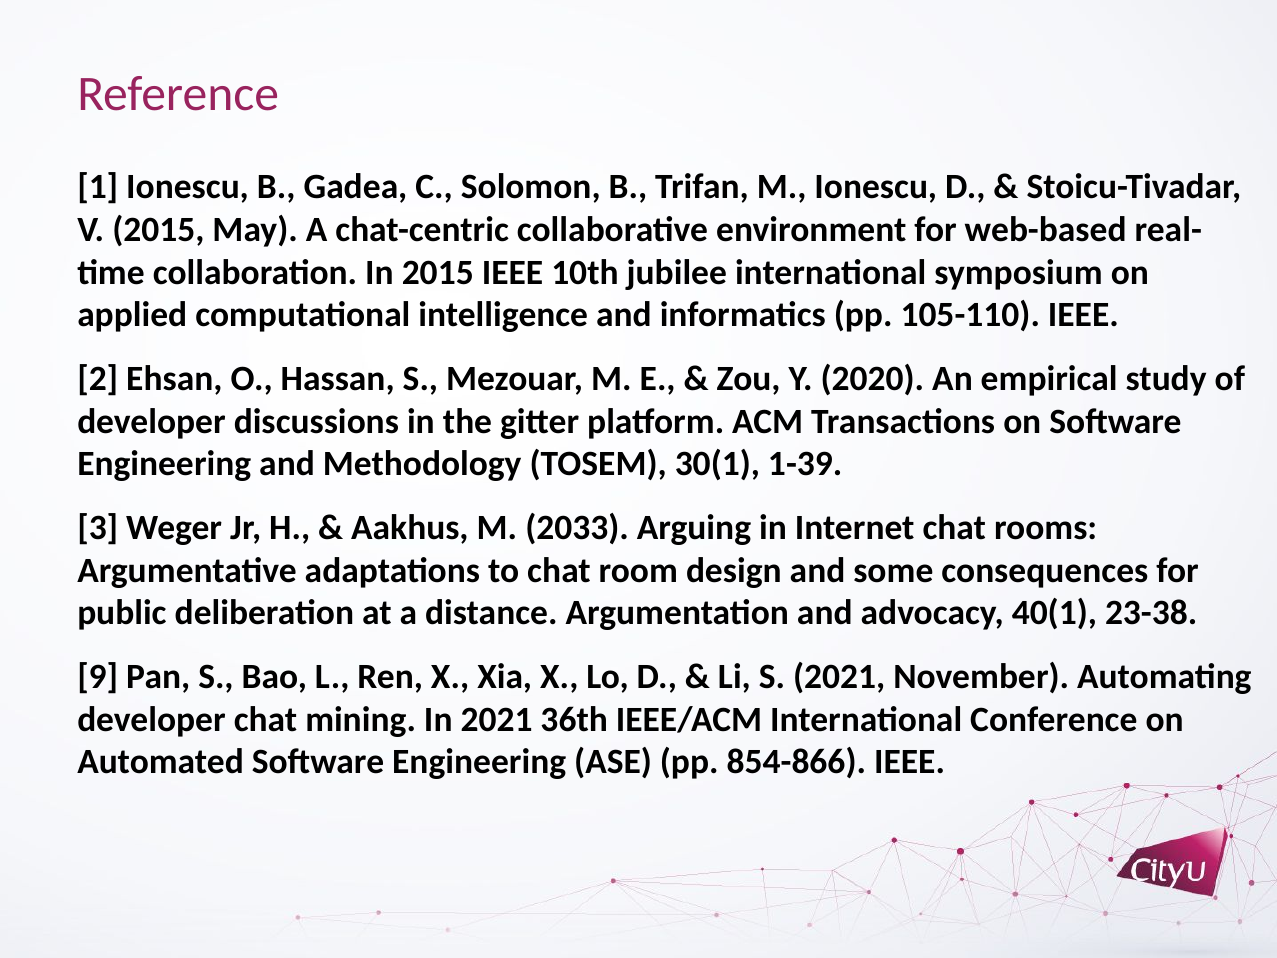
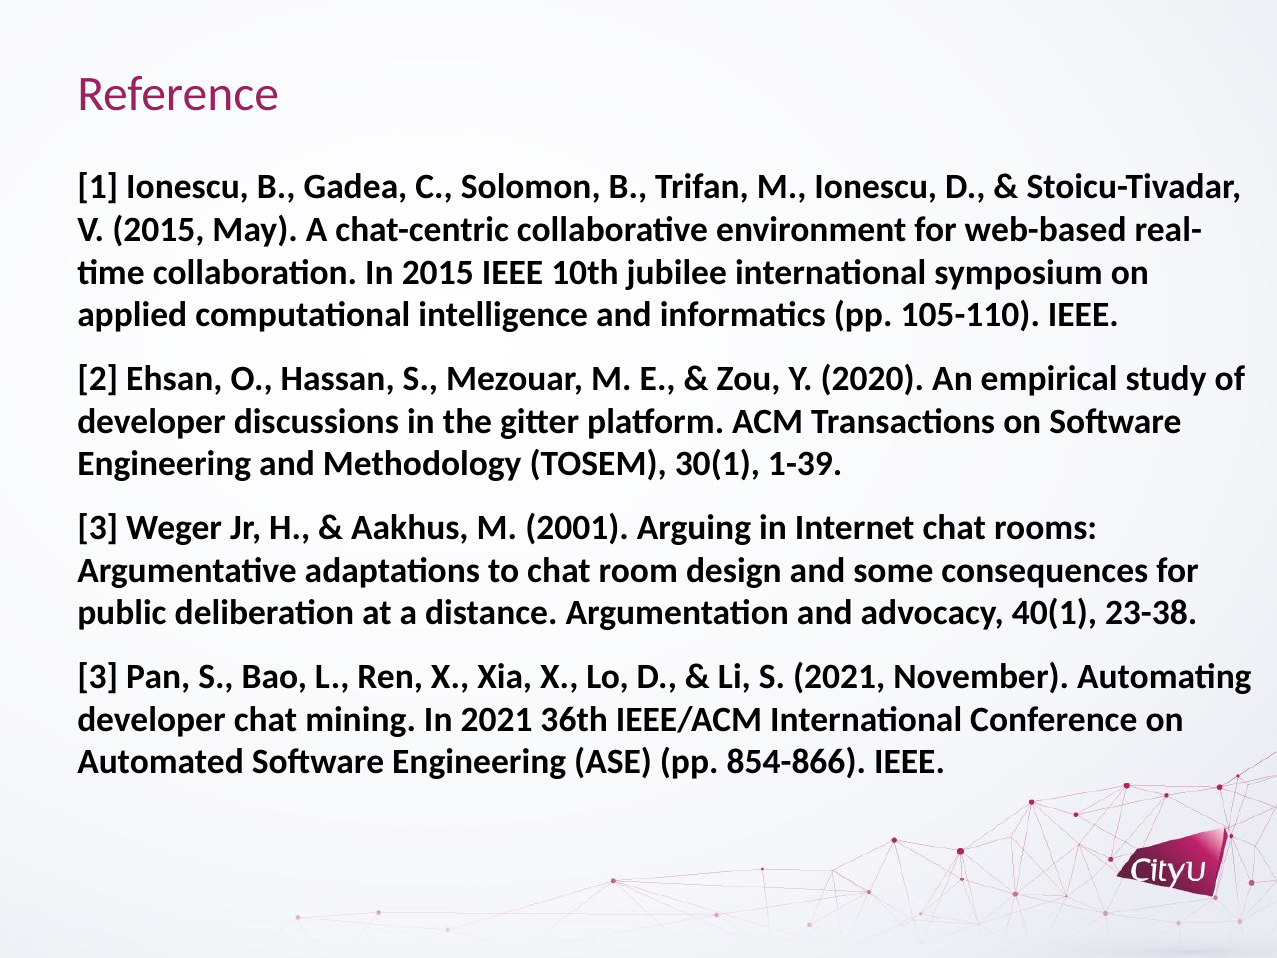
2033: 2033 -> 2001
9 at (98, 677): 9 -> 3
